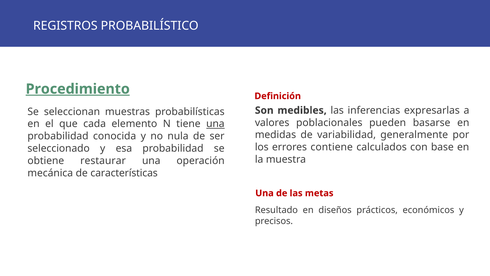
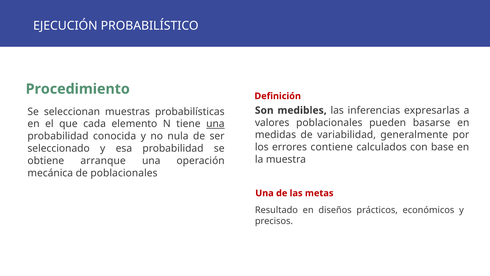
REGISTROS: REGISTROS -> EJECUCIÓN
Procedimiento underline: present -> none
restaurar: restaurar -> arranque
de características: características -> poblacionales
